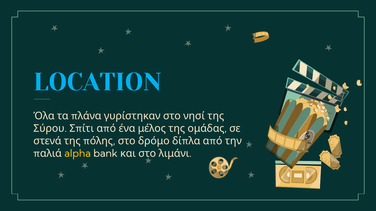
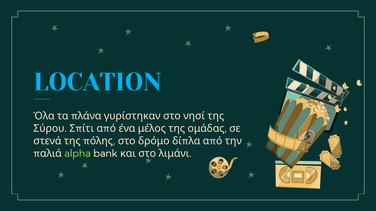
alpha colour: yellow -> light green
